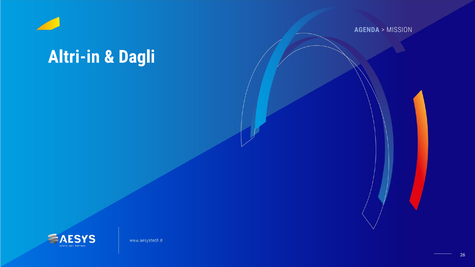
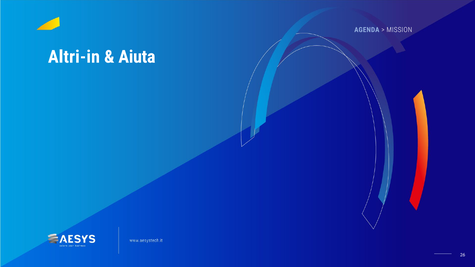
Dagli: Dagli -> Aiuta
